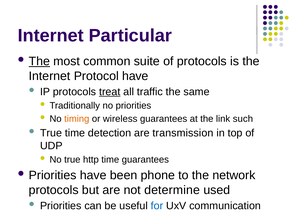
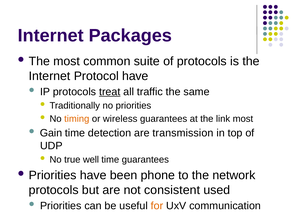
Particular: Particular -> Packages
The at (39, 61) underline: present -> none
link such: such -> most
True at (51, 133): True -> Gain
http: http -> well
determine: determine -> consistent
for colour: blue -> orange
